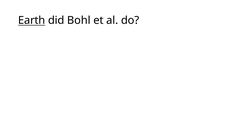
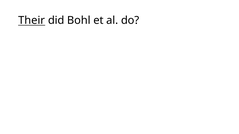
Earth: Earth -> Their
